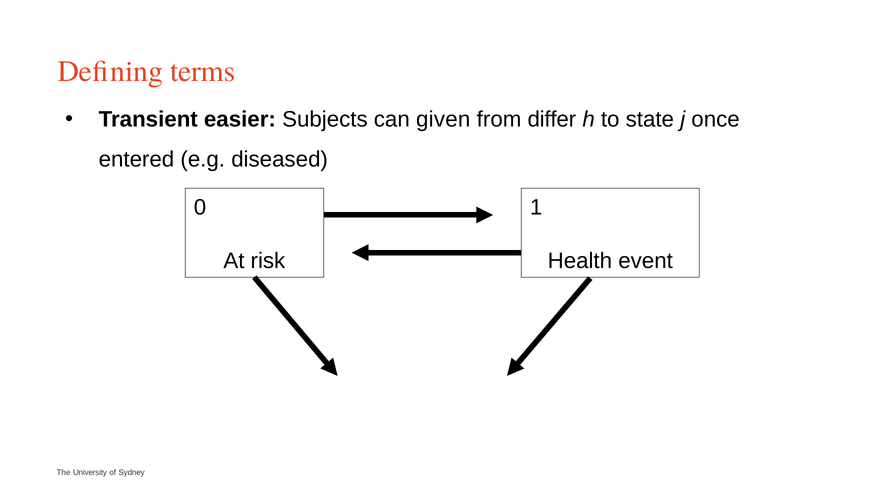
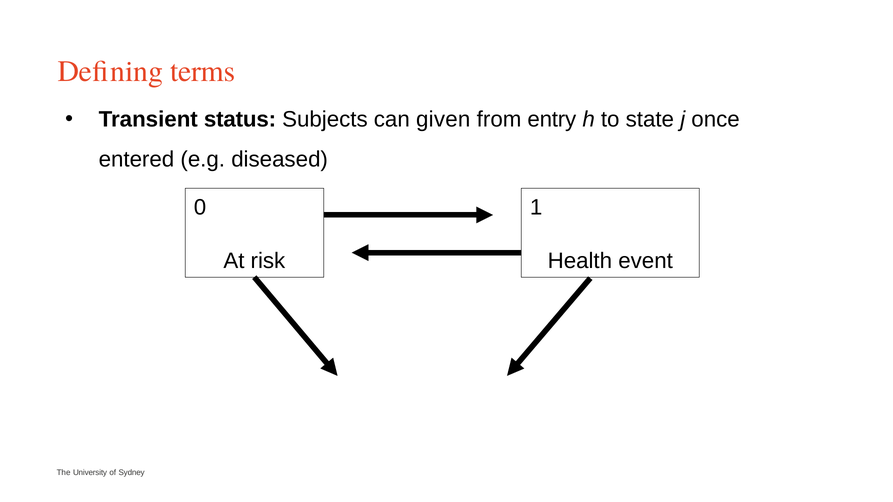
easier: easier -> status
differ: differ -> entry
